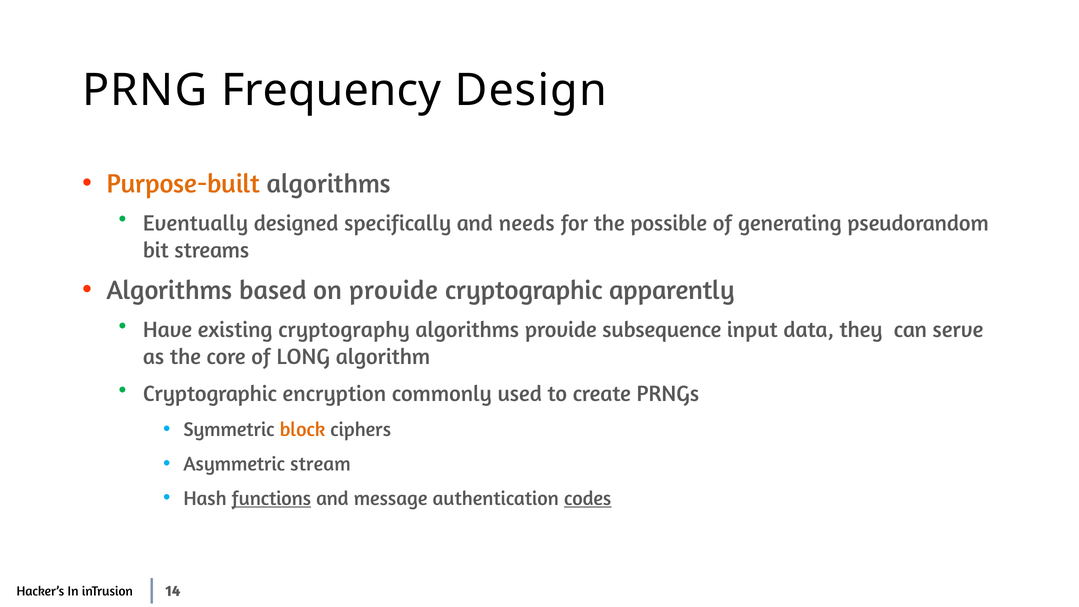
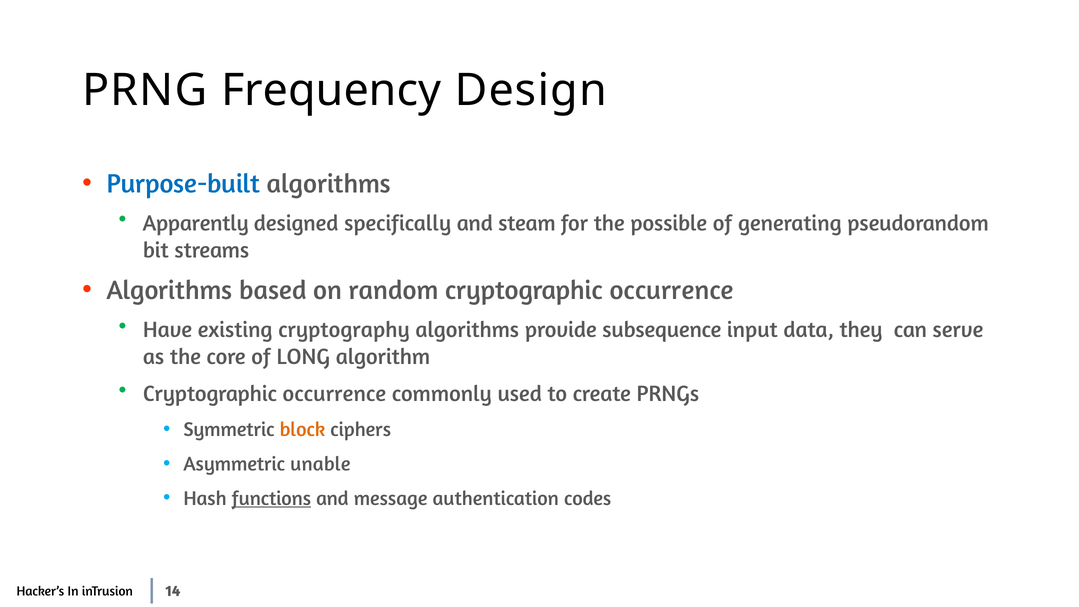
Purpose-built colour: orange -> blue
Eventually: Eventually -> Apparently
needs: needs -> steam
on provide: provide -> random
apparently at (672, 290): apparently -> occurrence
encryption at (334, 394): encryption -> occurrence
stream: stream -> unable
codes underline: present -> none
